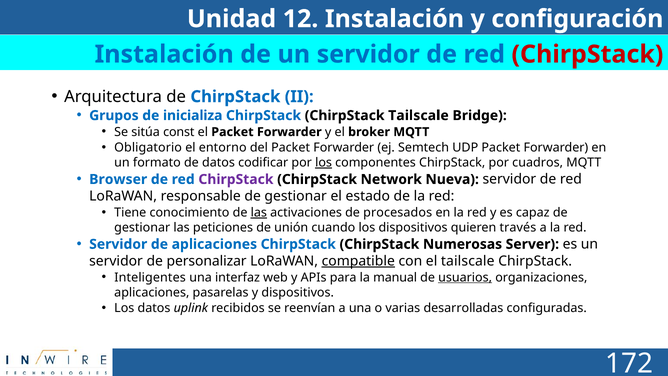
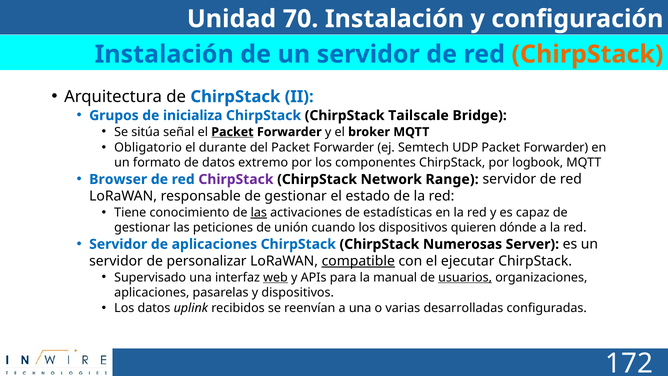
12: 12 -> 70
ChirpStack at (587, 54) colour: red -> orange
const: const -> señal
Packet at (232, 132) underline: none -> present
entorno: entorno -> durante
codificar: codificar -> extremo
los at (324, 163) underline: present -> none
cuadros: cuadros -> logbook
Nueva: Nueva -> Range
procesados: procesados -> estadísticas
través: través -> dónde
el tailscale: tailscale -> ejecutar
Inteligentes: Inteligentes -> Supervisado
web underline: none -> present
